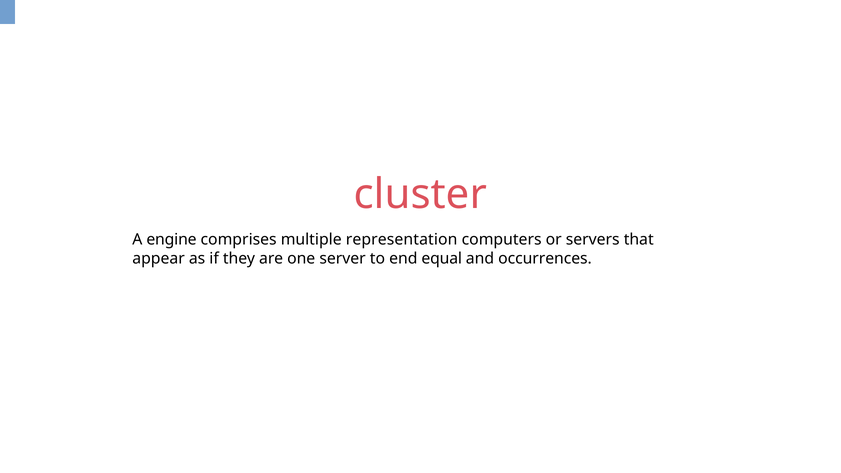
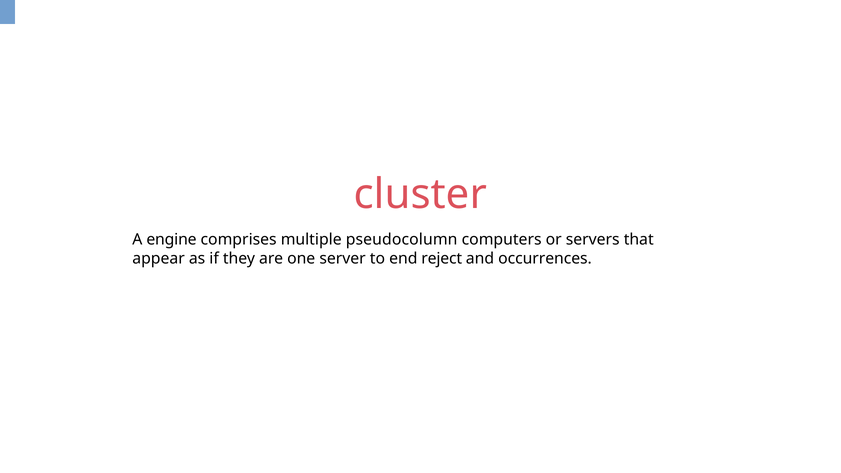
representation: representation -> pseudocolumn
equal: equal -> reject
